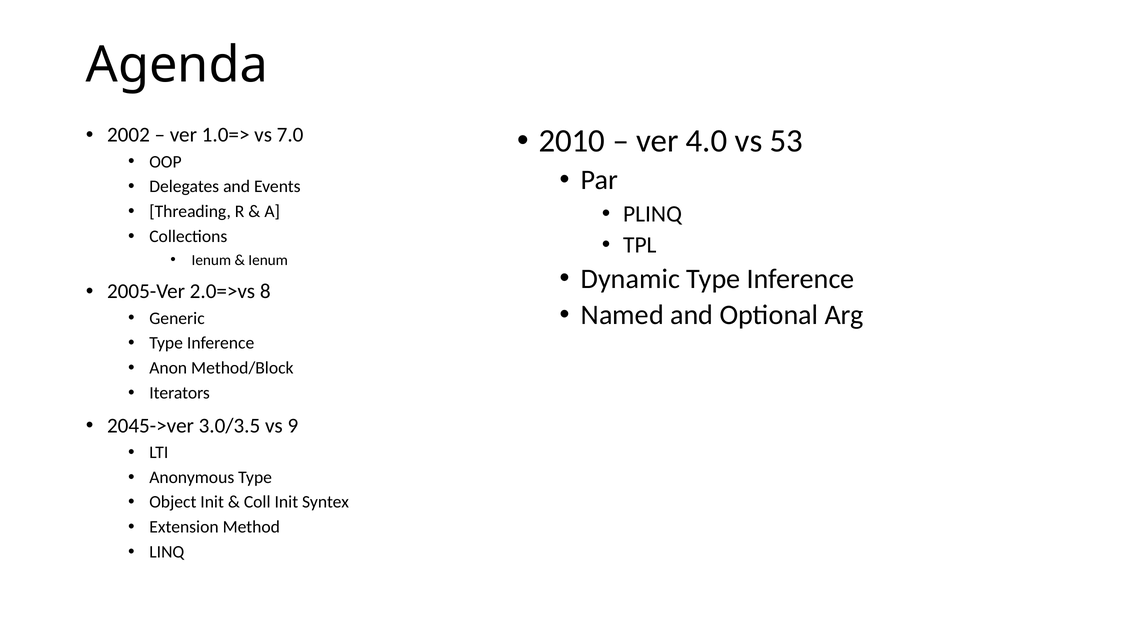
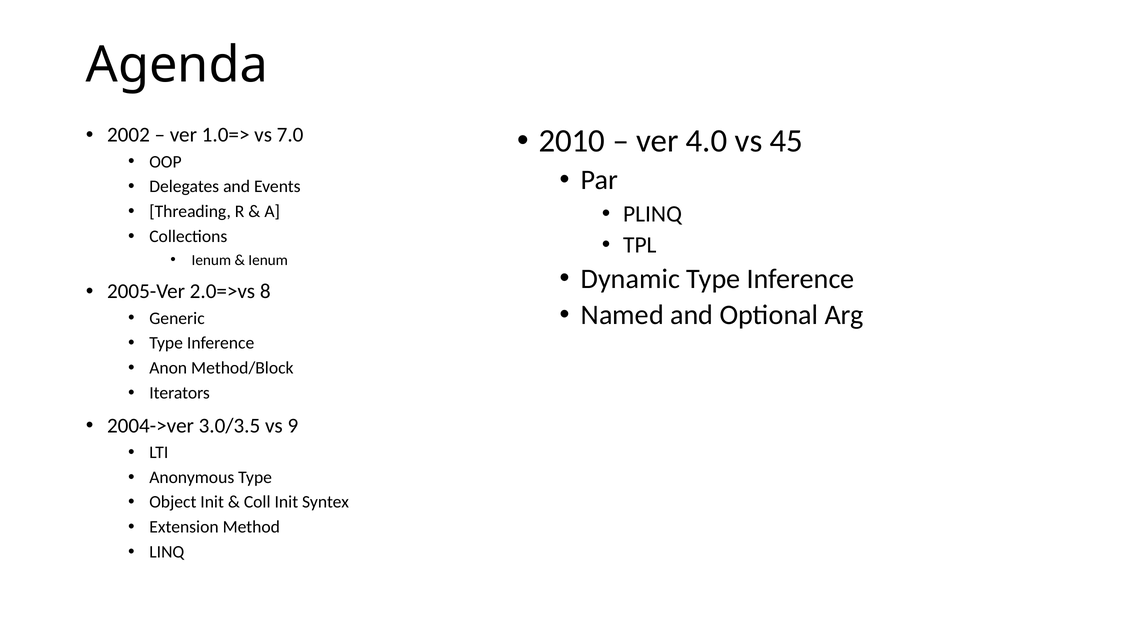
53: 53 -> 45
2045->ver: 2045->ver -> 2004->ver
